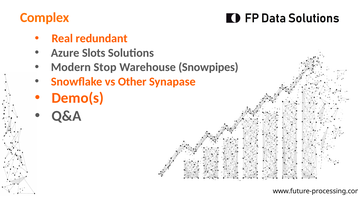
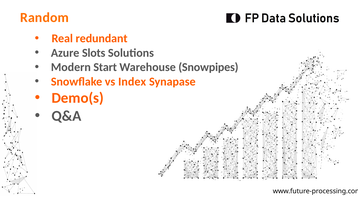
Complex: Complex -> Random
Stop: Stop -> Start
Other: Other -> Index
